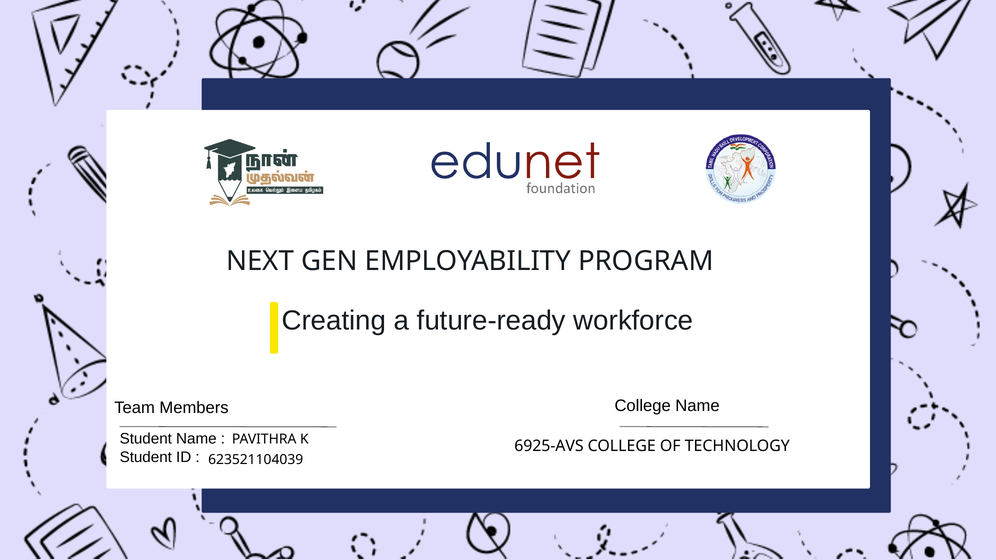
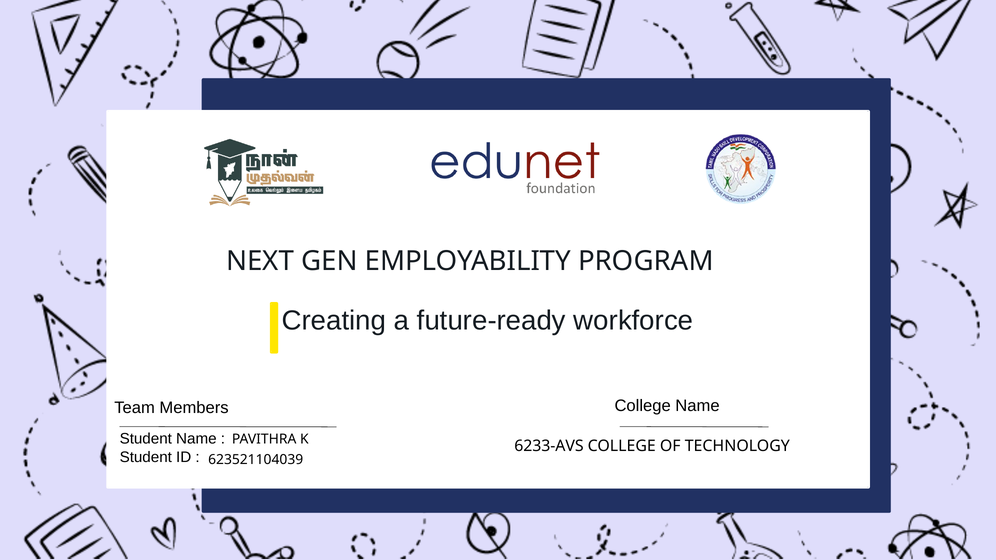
6925-AVS: 6925-AVS -> 6233-AVS
